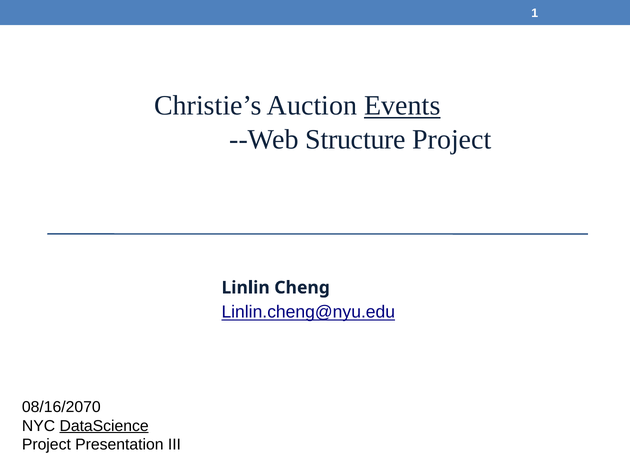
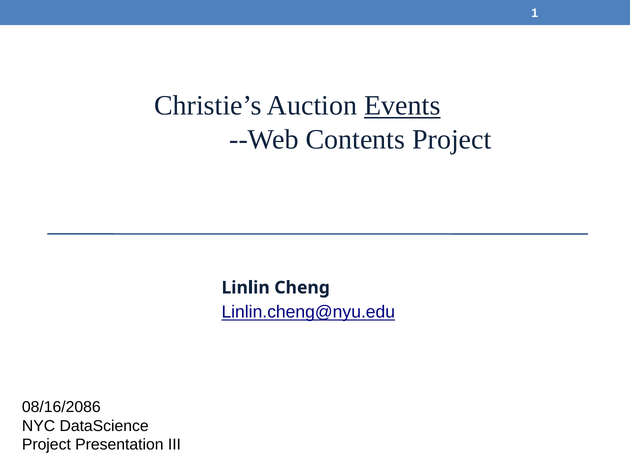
Structure: Structure -> Contents
08/16/2070: 08/16/2070 -> 08/16/2086
DataScience underline: present -> none
